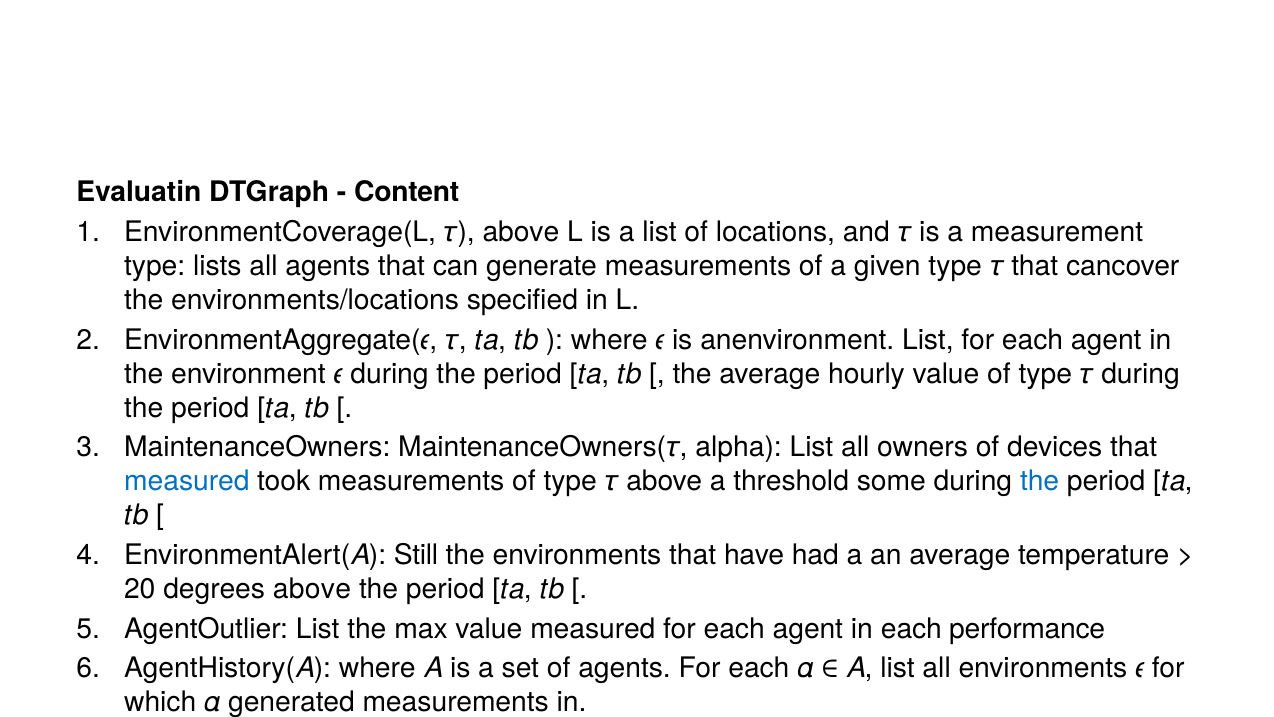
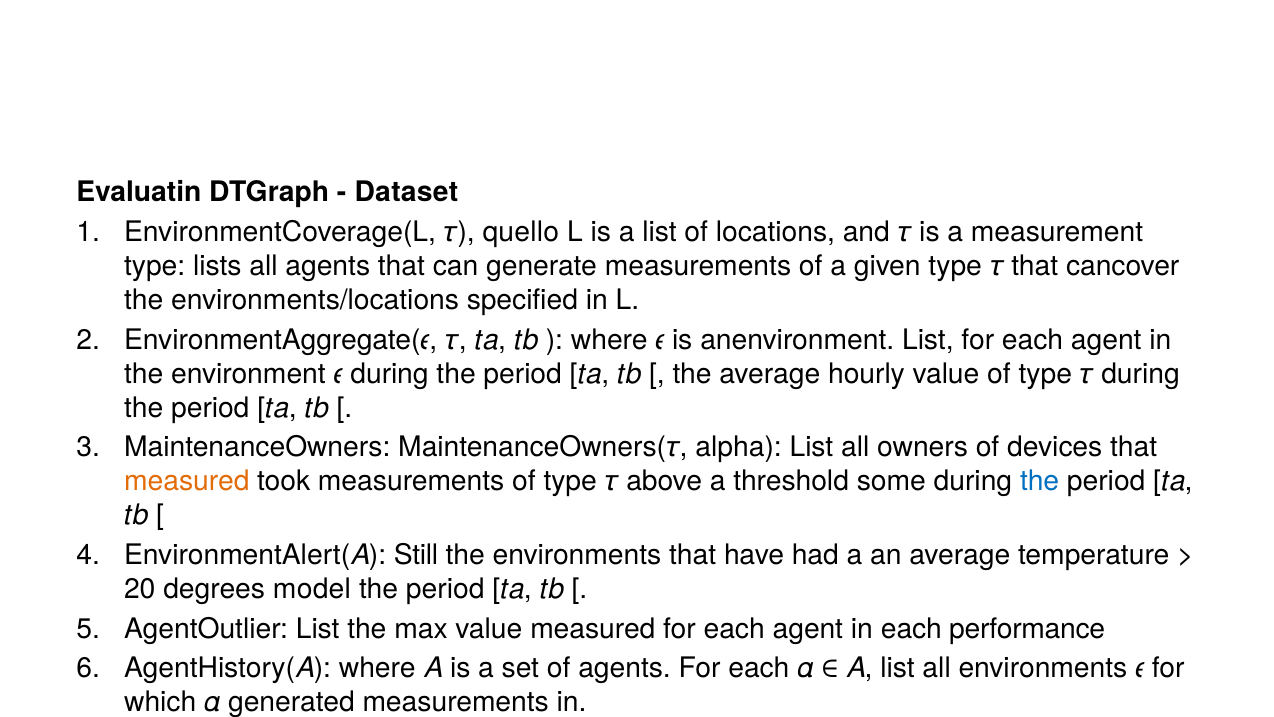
Content: Content -> Dataset
above at (521, 232): above -> quello
measured at (187, 481) colour: blue -> orange
degrees above: above -> model
